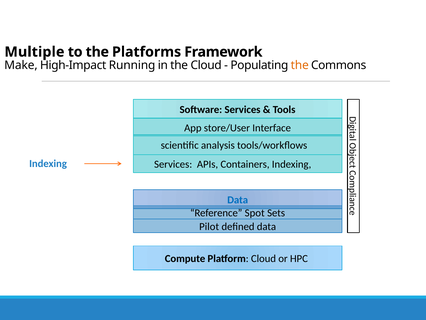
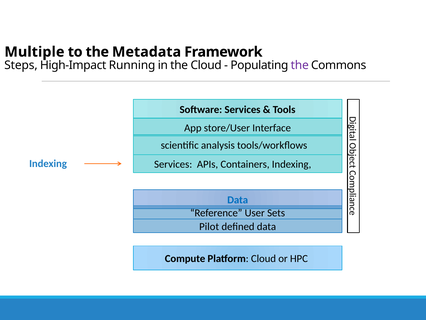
Platforms: Platforms -> Metadata
Make: Make -> Steps
the at (300, 65) colour: orange -> purple
Spot: Spot -> User
